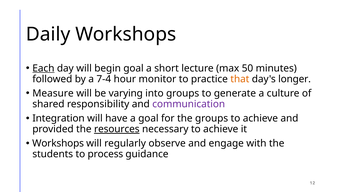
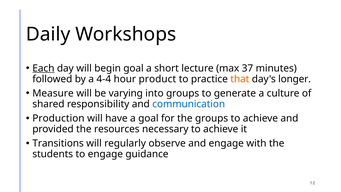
50: 50 -> 37
7-4: 7-4 -> 4-4
monitor: monitor -> product
communication colour: purple -> blue
Integration: Integration -> Production
resources underline: present -> none
Workshops at (58, 143): Workshops -> Transitions
to process: process -> engage
